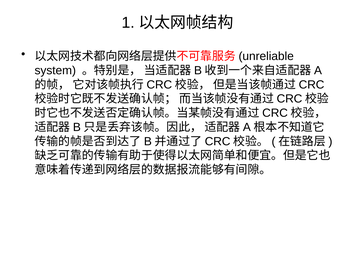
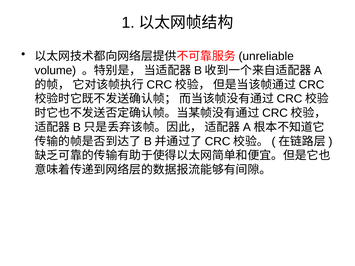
system: system -> volume
